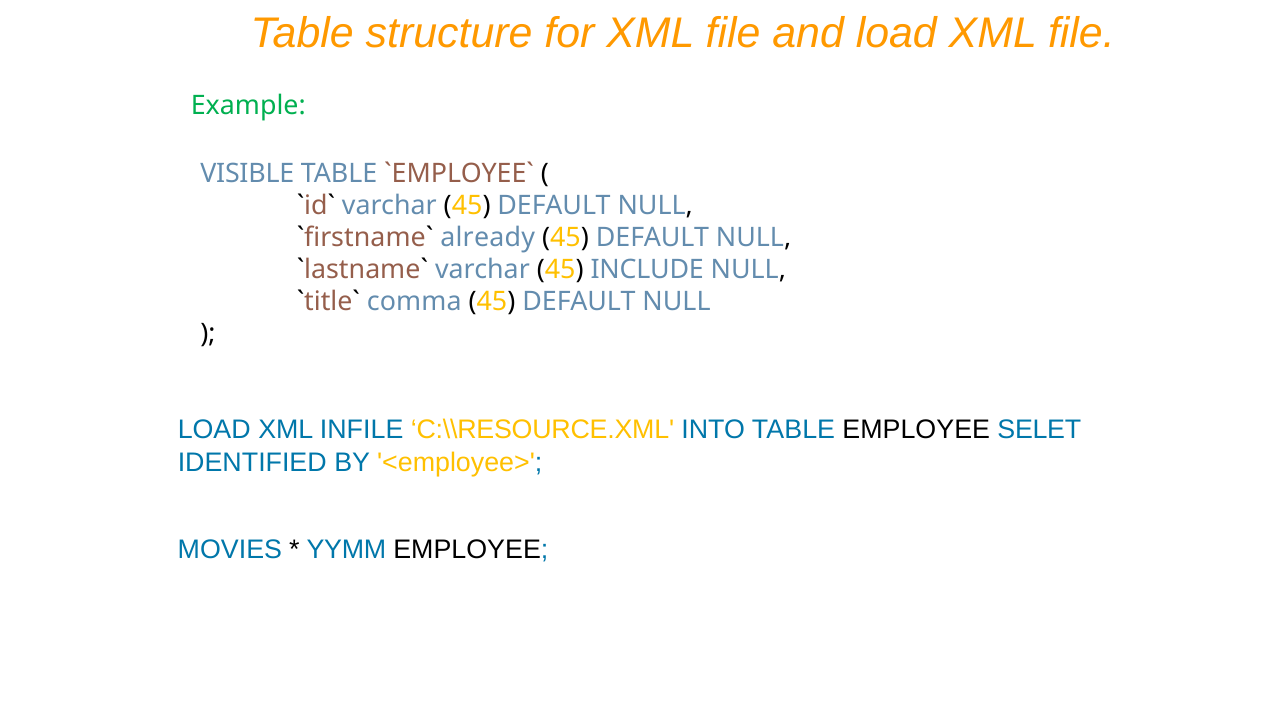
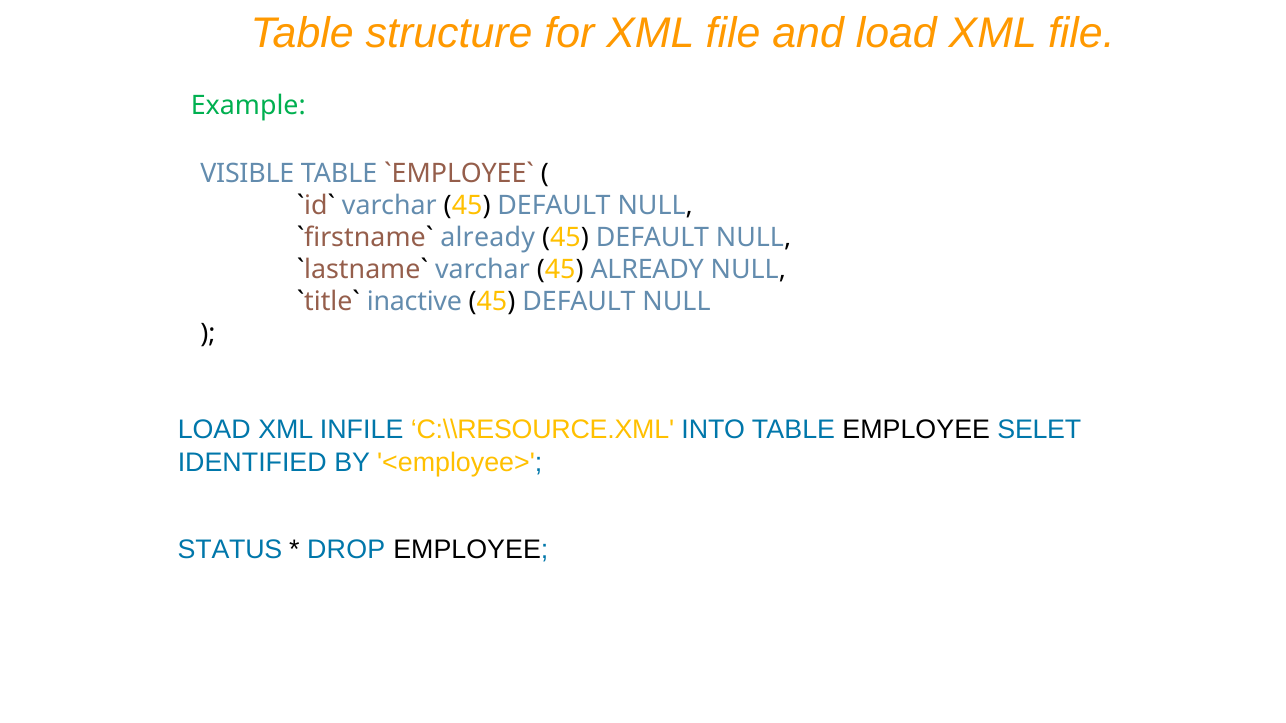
45 INCLUDE: INCLUDE -> ALREADY
comma: comma -> inactive
MOVIES: MOVIES -> STATUS
YYMM: YYMM -> DROP
